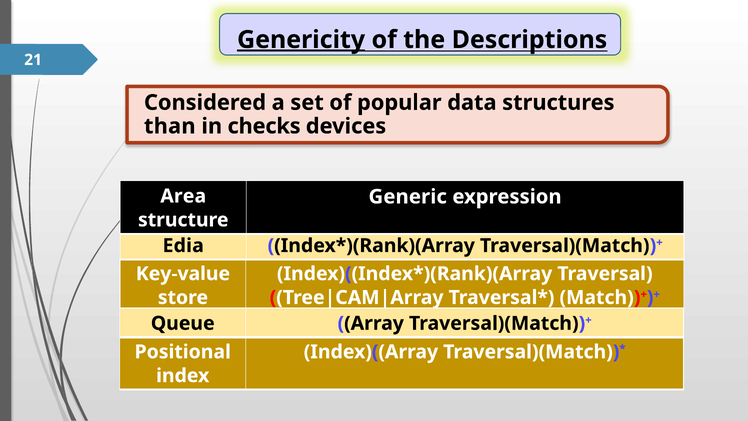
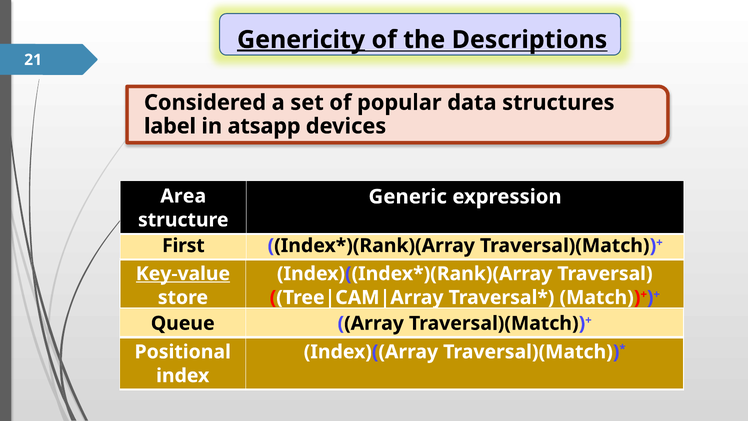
than: than -> label
checks: checks -> atsapp
Edia: Edia -> First
Key-value underline: none -> present
